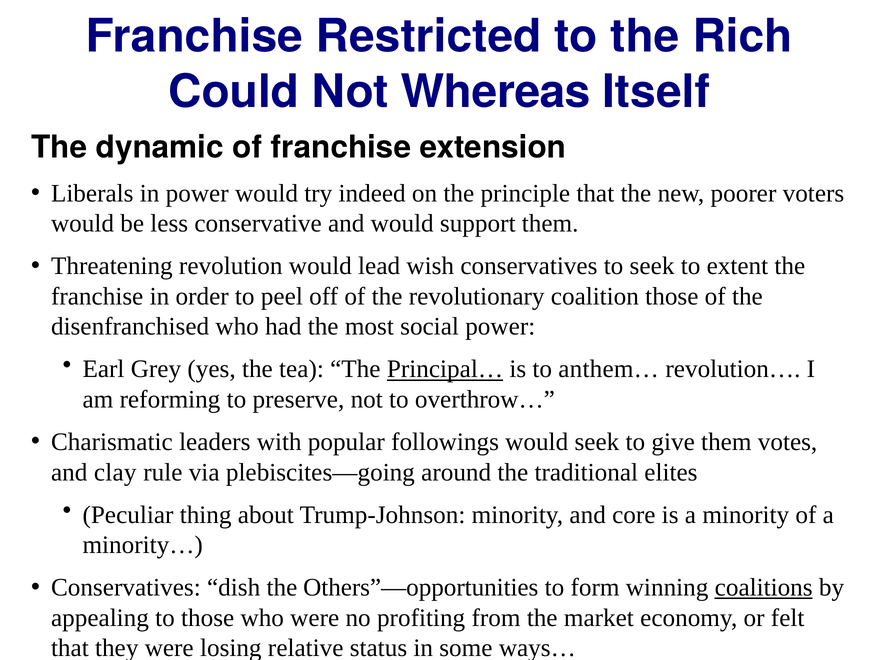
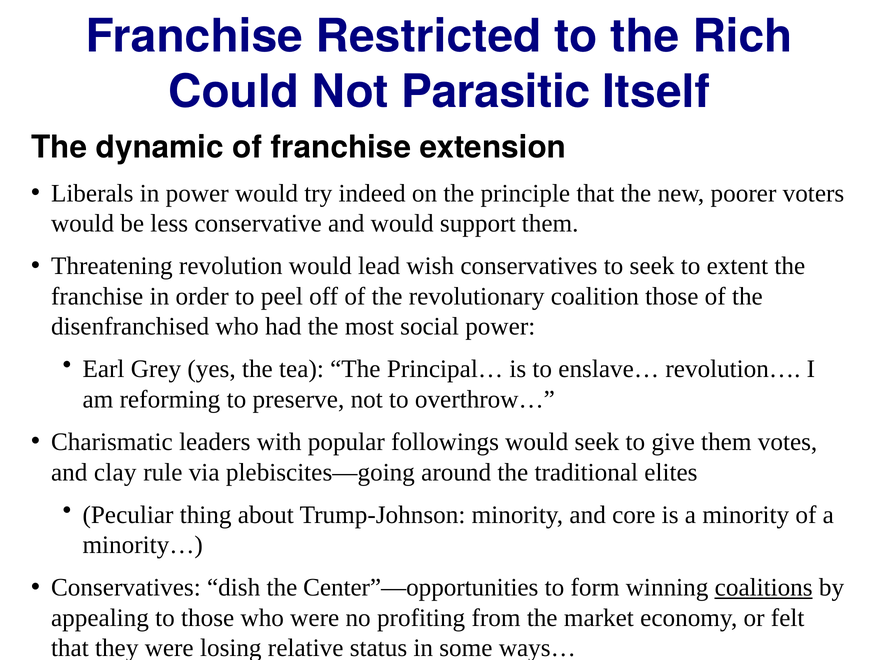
Whereas: Whereas -> Parasitic
Principal… underline: present -> none
anthem…: anthem… -> enslave…
Others”—opportunities: Others”—opportunities -> Center”—opportunities
